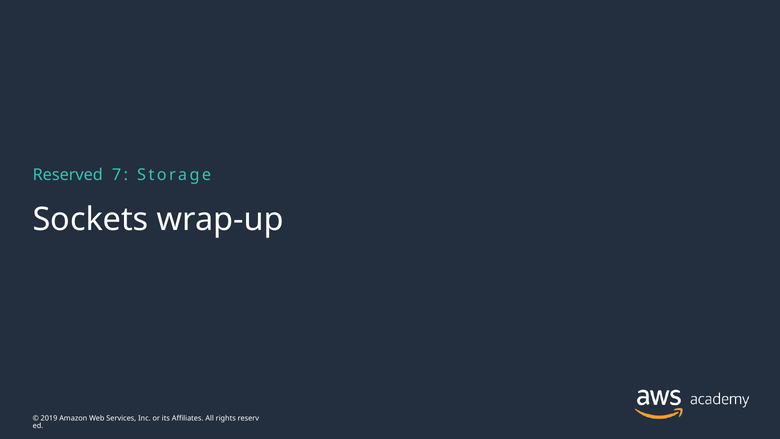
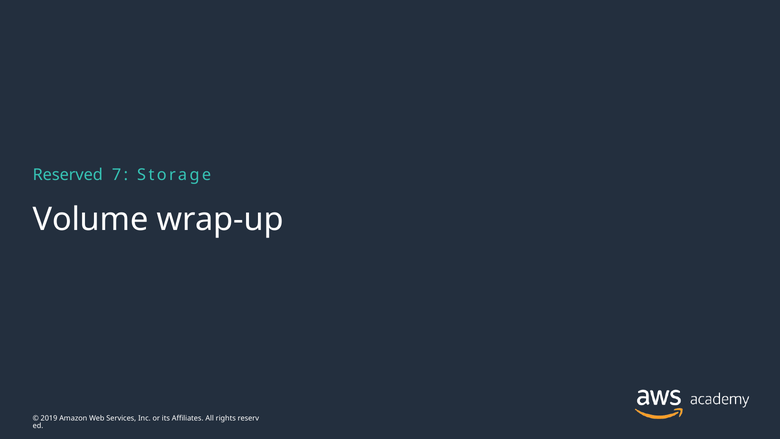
Sockets: Sockets -> Volume
